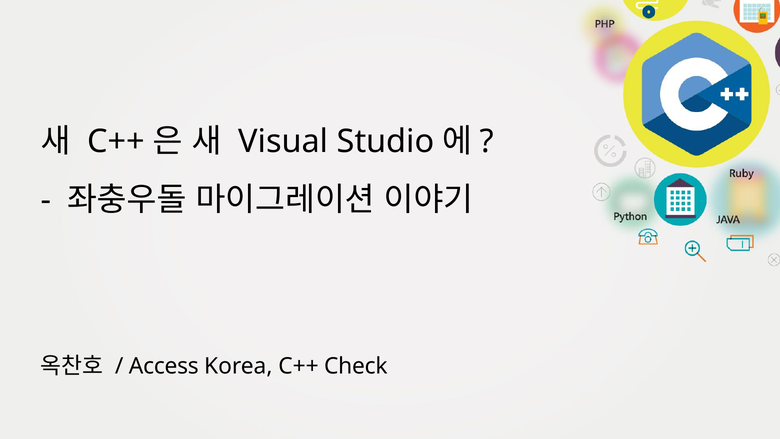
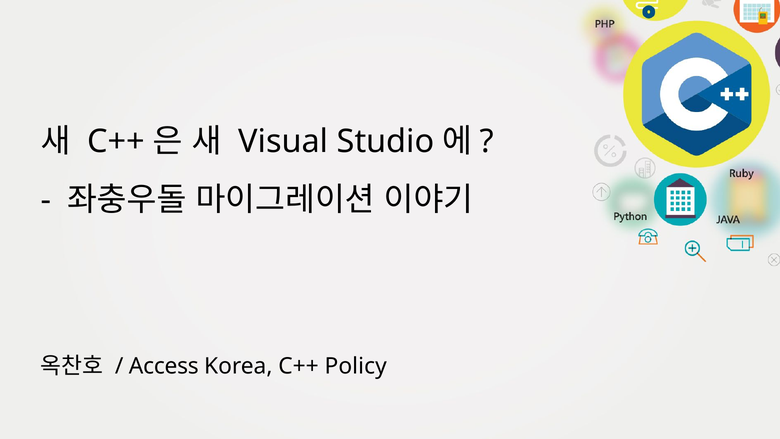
Check: Check -> Policy
